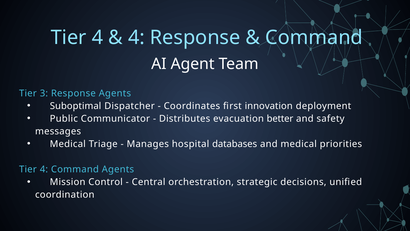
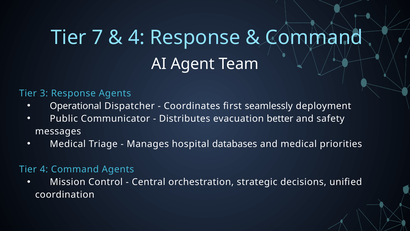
4 at (97, 38): 4 -> 7
Suboptimal: Suboptimal -> Operational
innovation: innovation -> seamlessly
